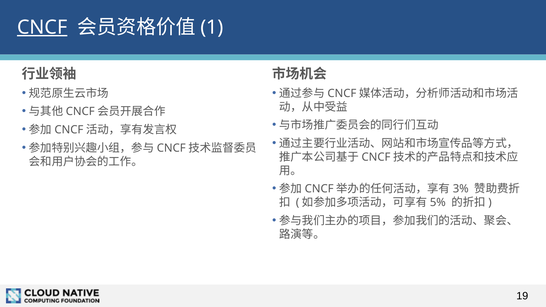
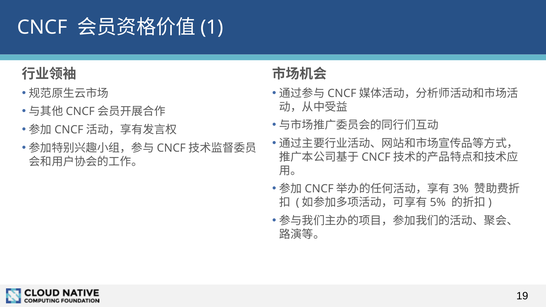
CNCF underline: present -> none
